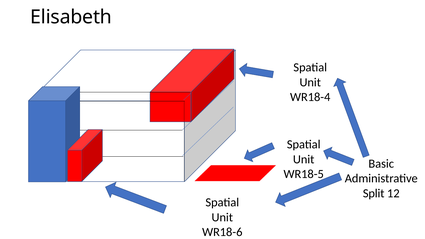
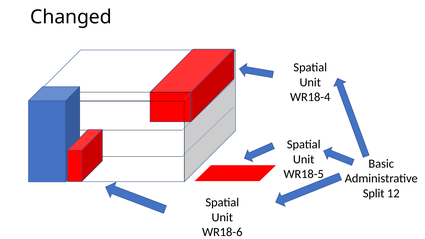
Elisabeth: Elisabeth -> Changed
